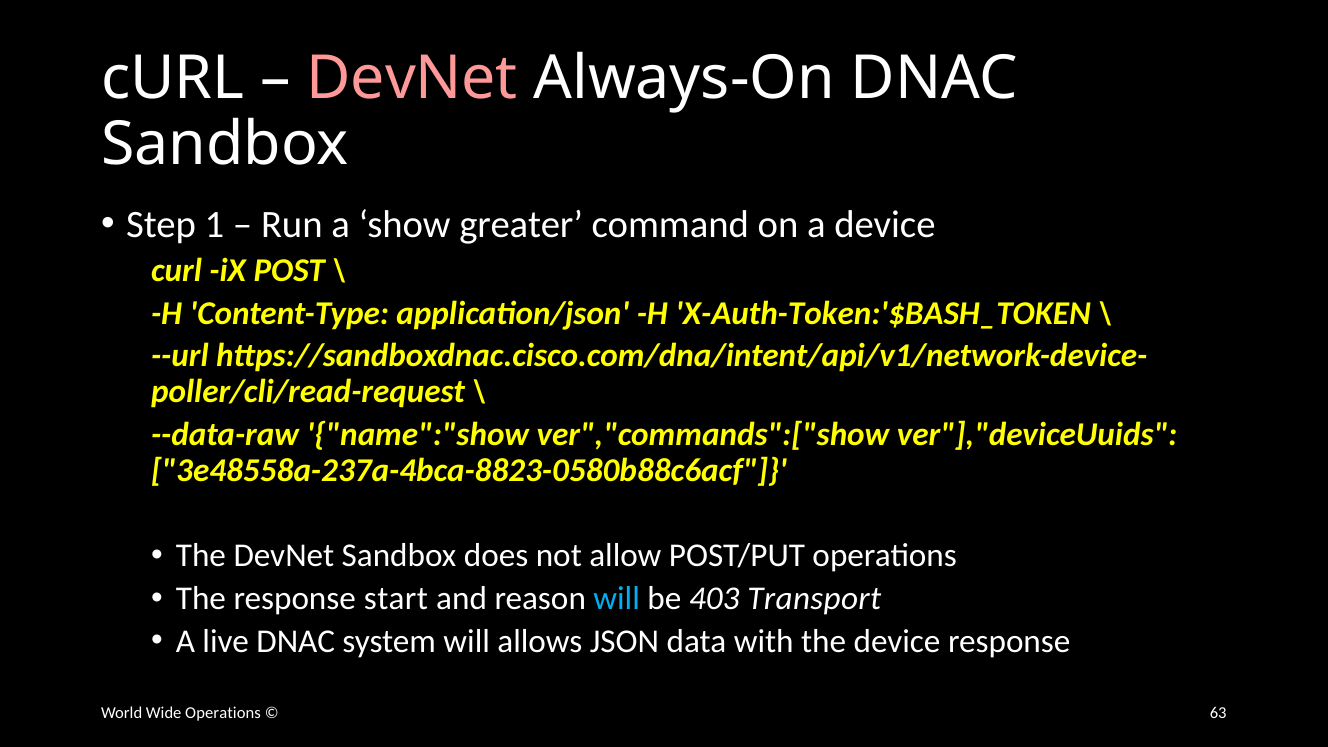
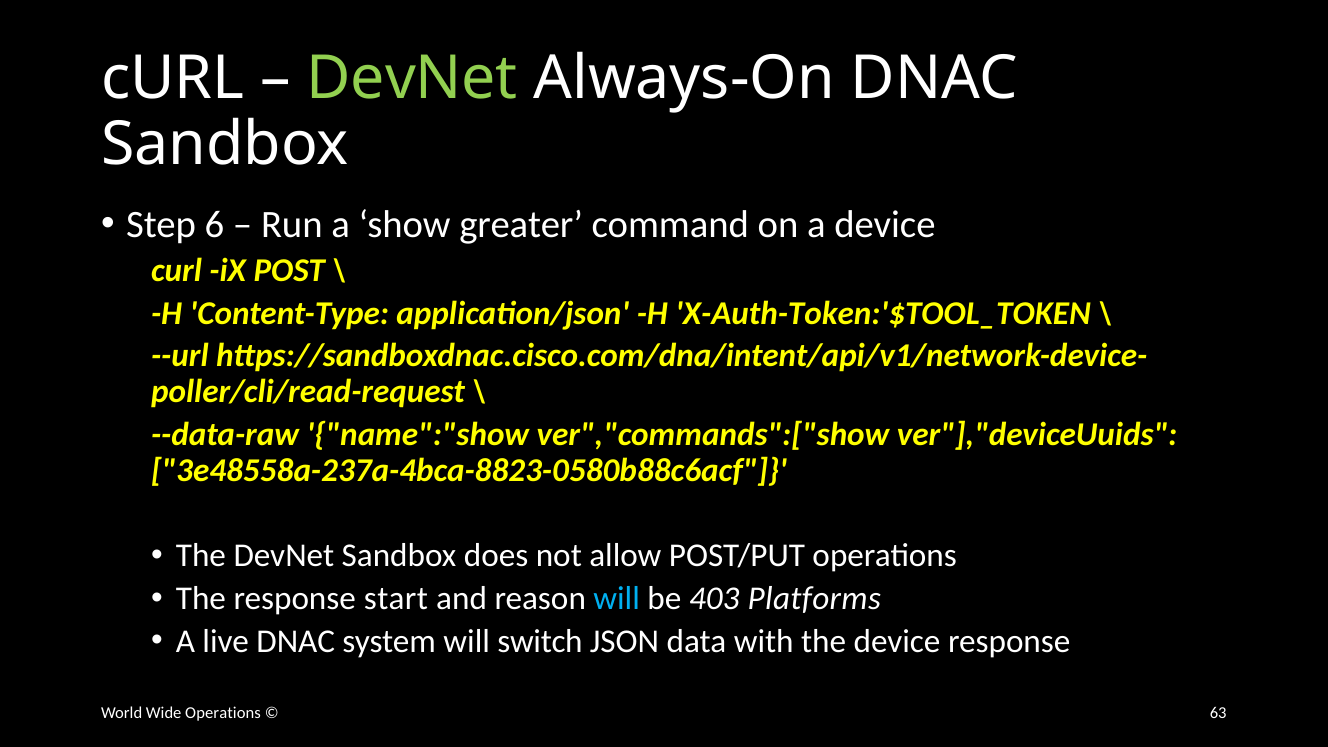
DevNet at (412, 79) colour: pink -> light green
1: 1 -> 6
X-Auth-Token:'$BASH_TOKEN: X-Auth-Token:'$BASH_TOKEN -> X-Auth-Token:'$TOOL_TOKEN
Transport: Transport -> Platforms
allows: allows -> switch
